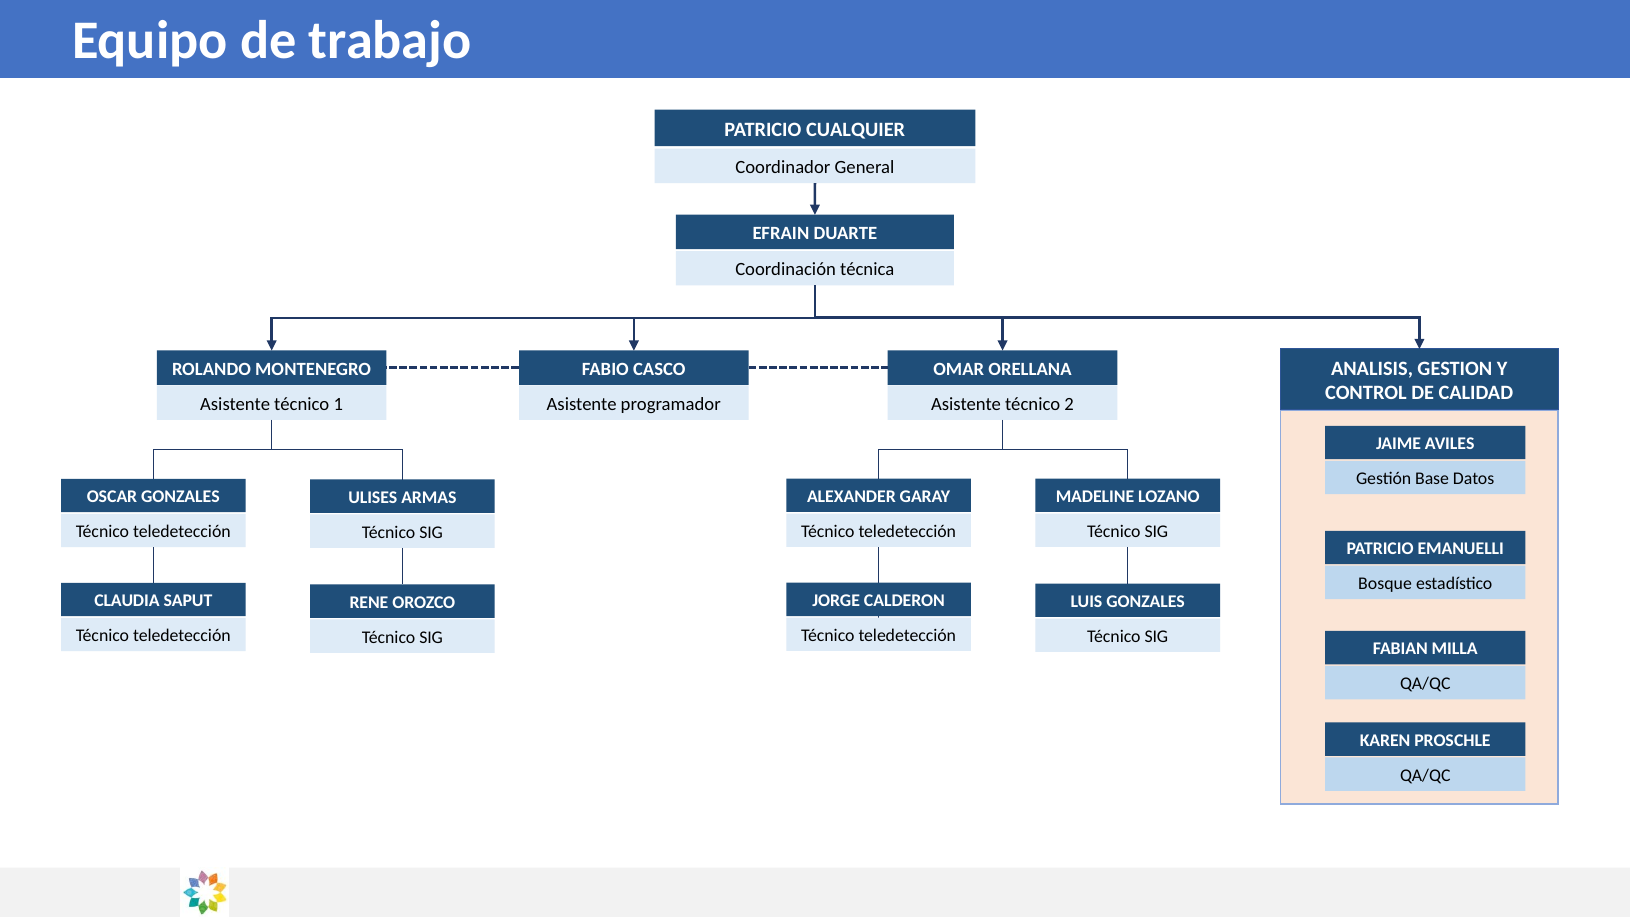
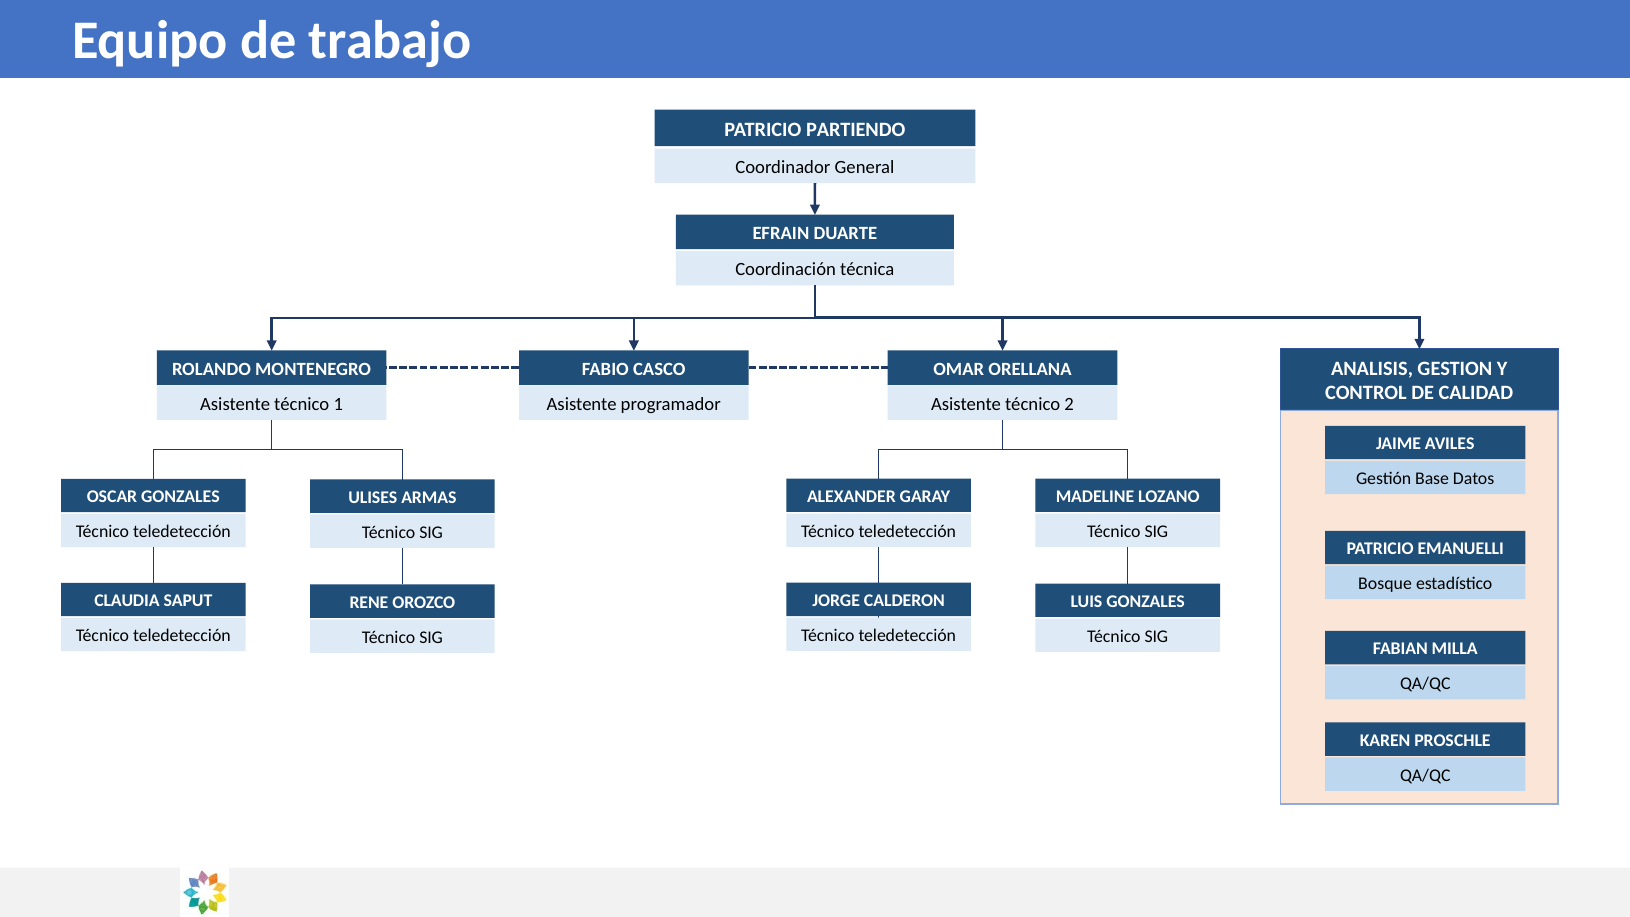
CUALQUIER: CUALQUIER -> PARTIENDO
